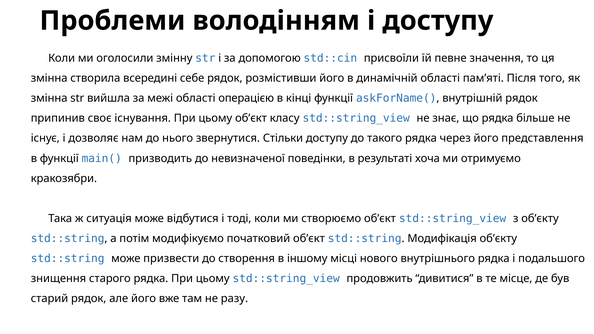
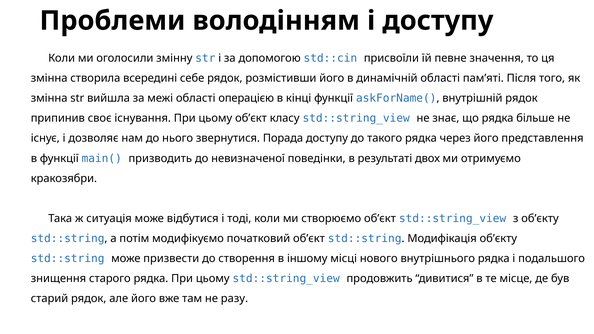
Стільки: Стільки -> Порада
хоча: хоча -> двох
